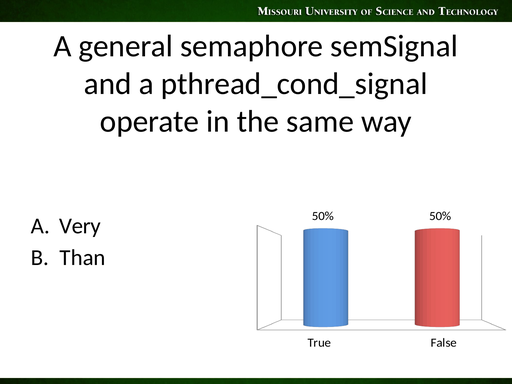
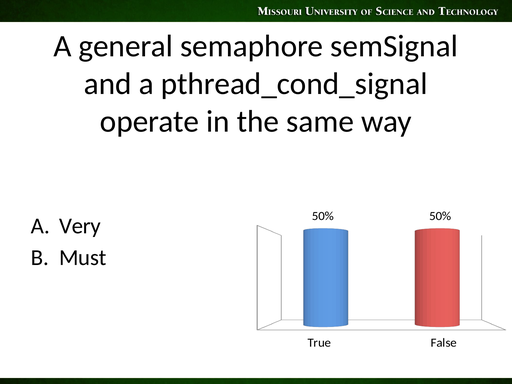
Than: Than -> Must
